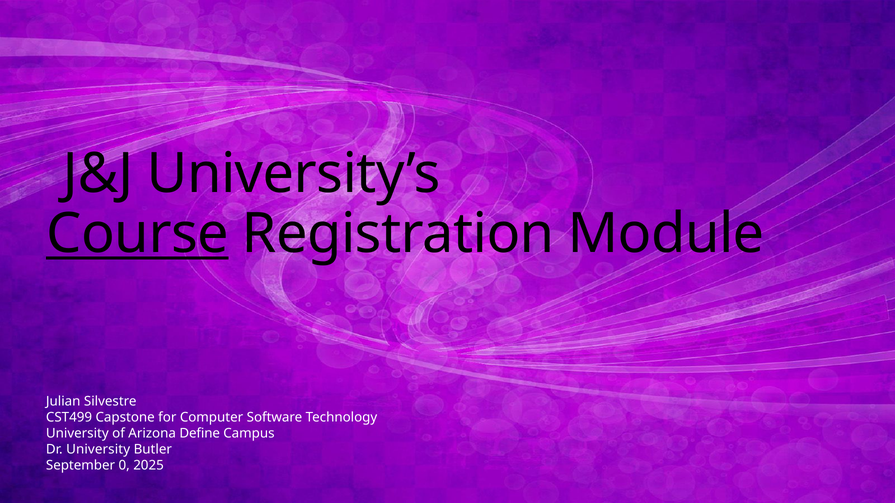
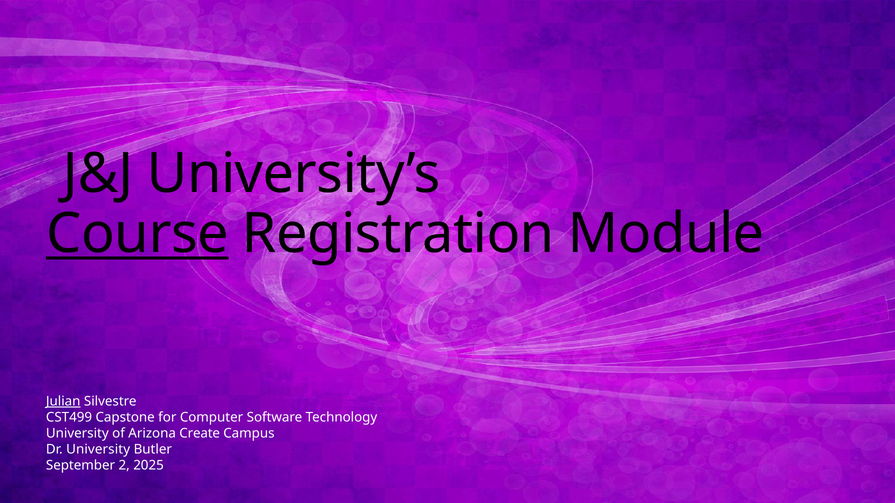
Julian underline: none -> present
Define: Define -> Create
0: 0 -> 2
